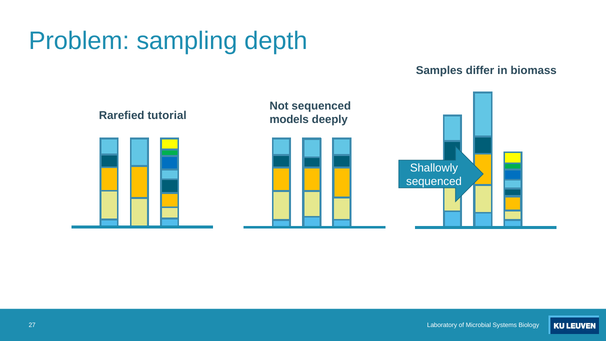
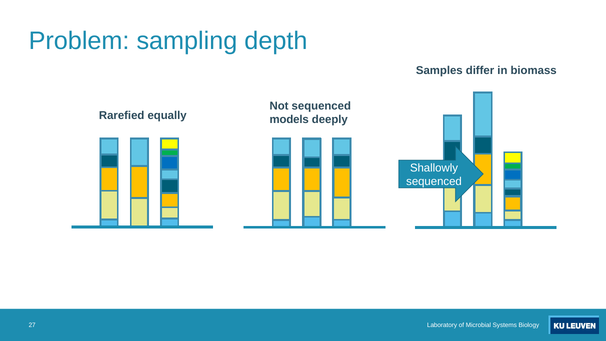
tutorial: tutorial -> equally
